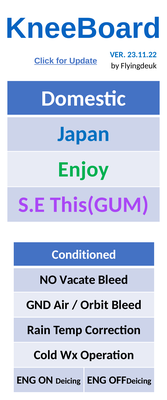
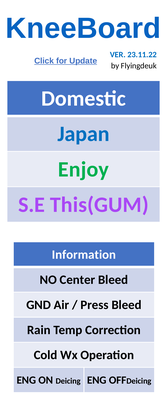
Conditioned: Conditioned -> Information
Vacate: Vacate -> Center
Orbit: Orbit -> Press
